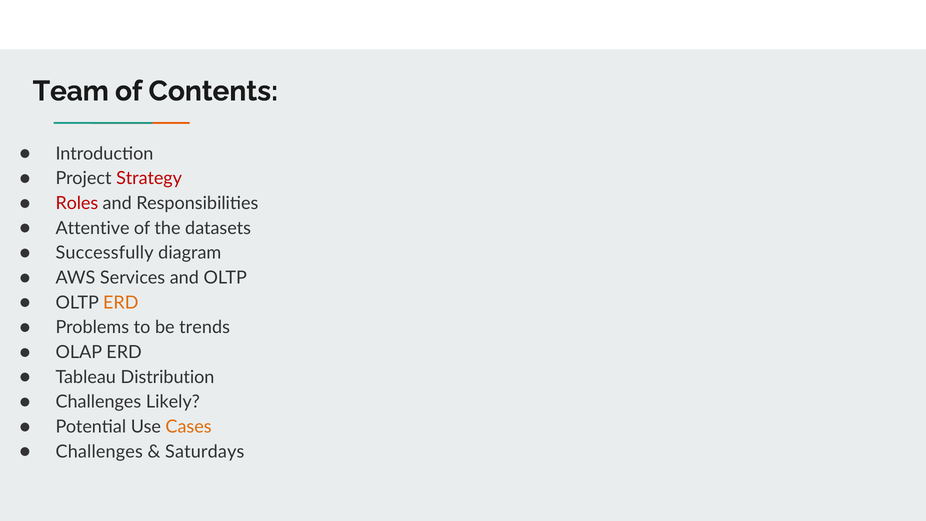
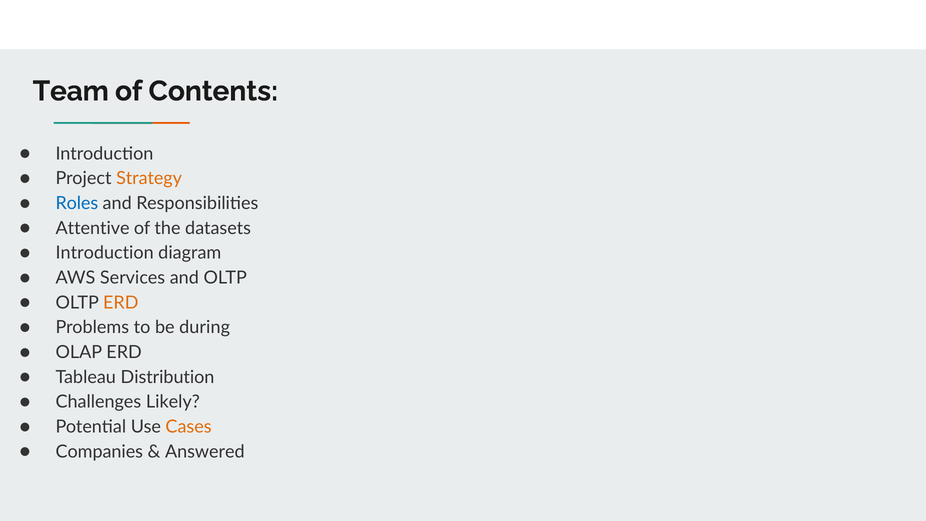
Strategy colour: red -> orange
Roles colour: red -> blue
Successfully at (105, 253): Successfully -> Introduction
trends: trends -> during
Challenges at (99, 452): Challenges -> Companies
Saturdays: Saturdays -> Answered
